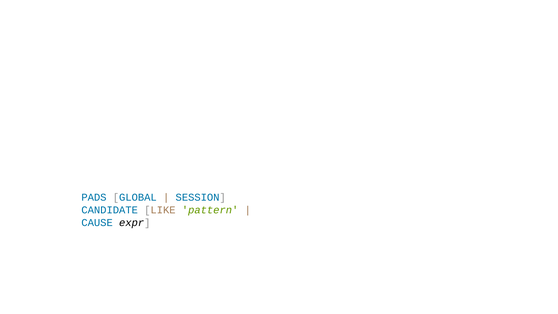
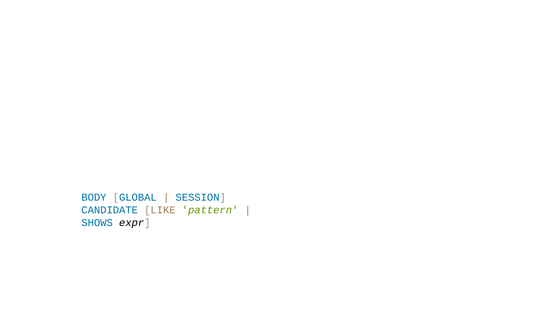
PADS: PADS -> BODY
CAUSE: CAUSE -> SHOWS
